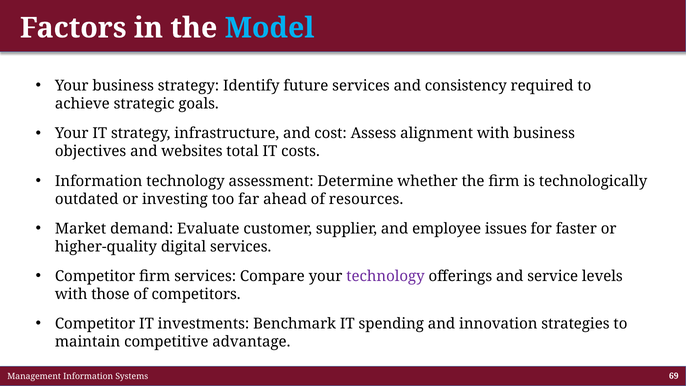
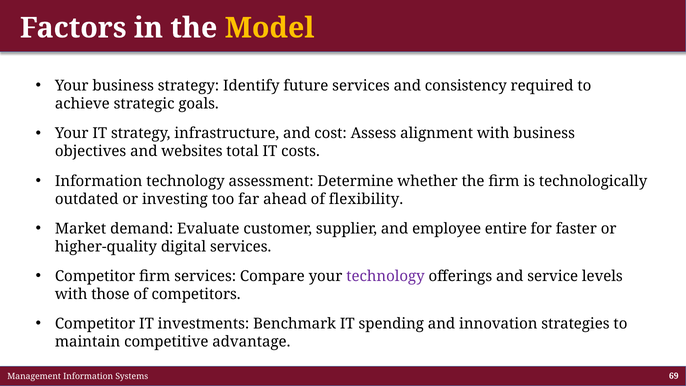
Model colour: light blue -> yellow
resources: resources -> flexibility
issues: issues -> entire
